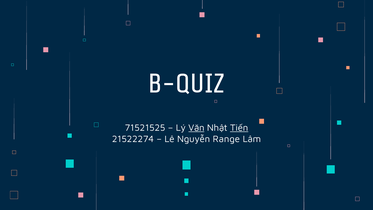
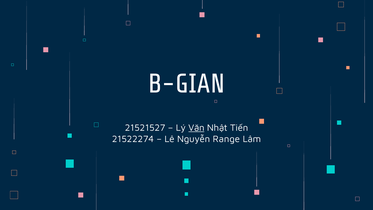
B-QUIZ: B-QUIZ -> B-GIAN
71521525: 71521525 -> 21521527
Tiến underline: present -> none
